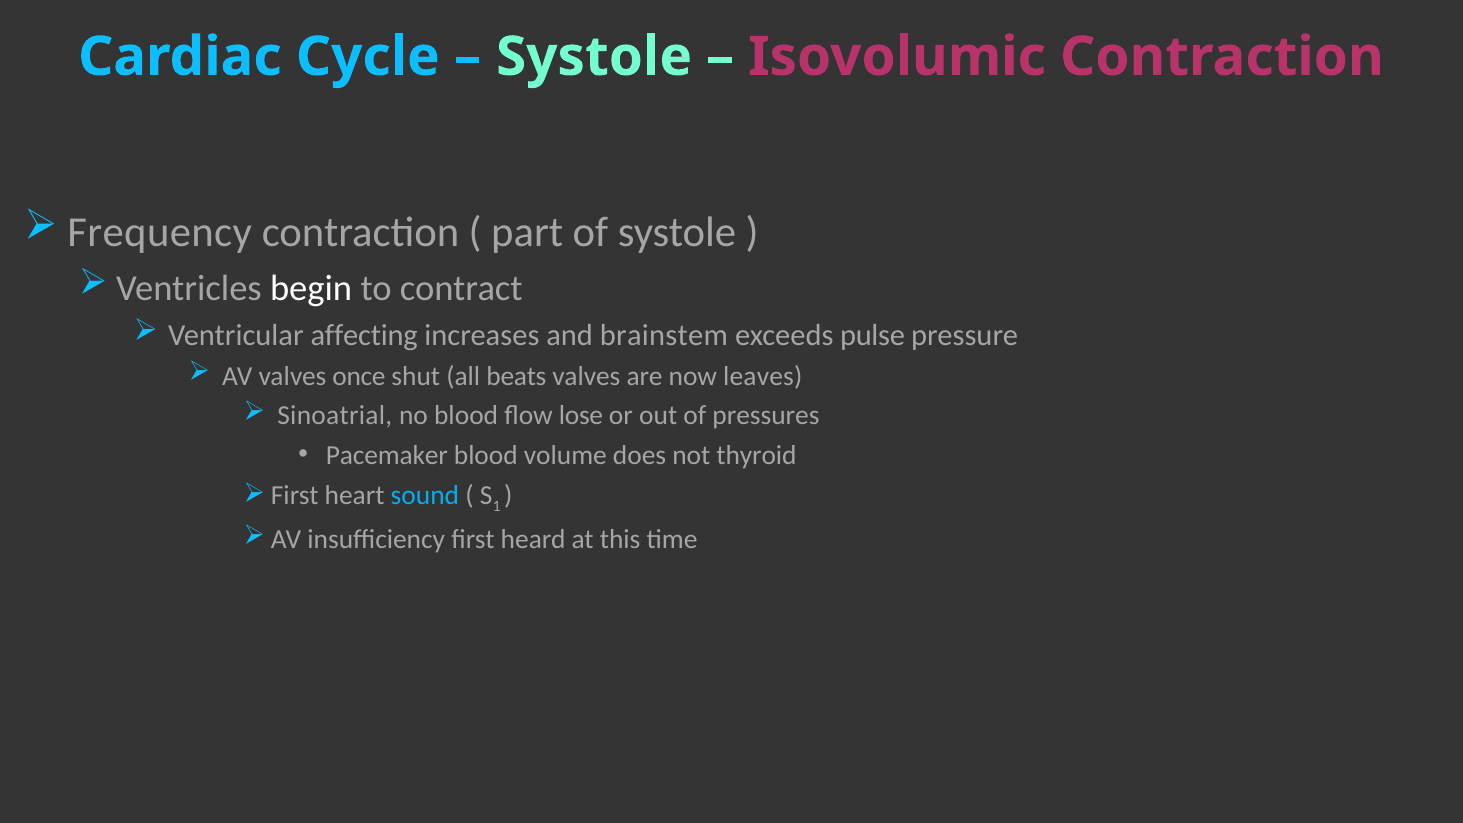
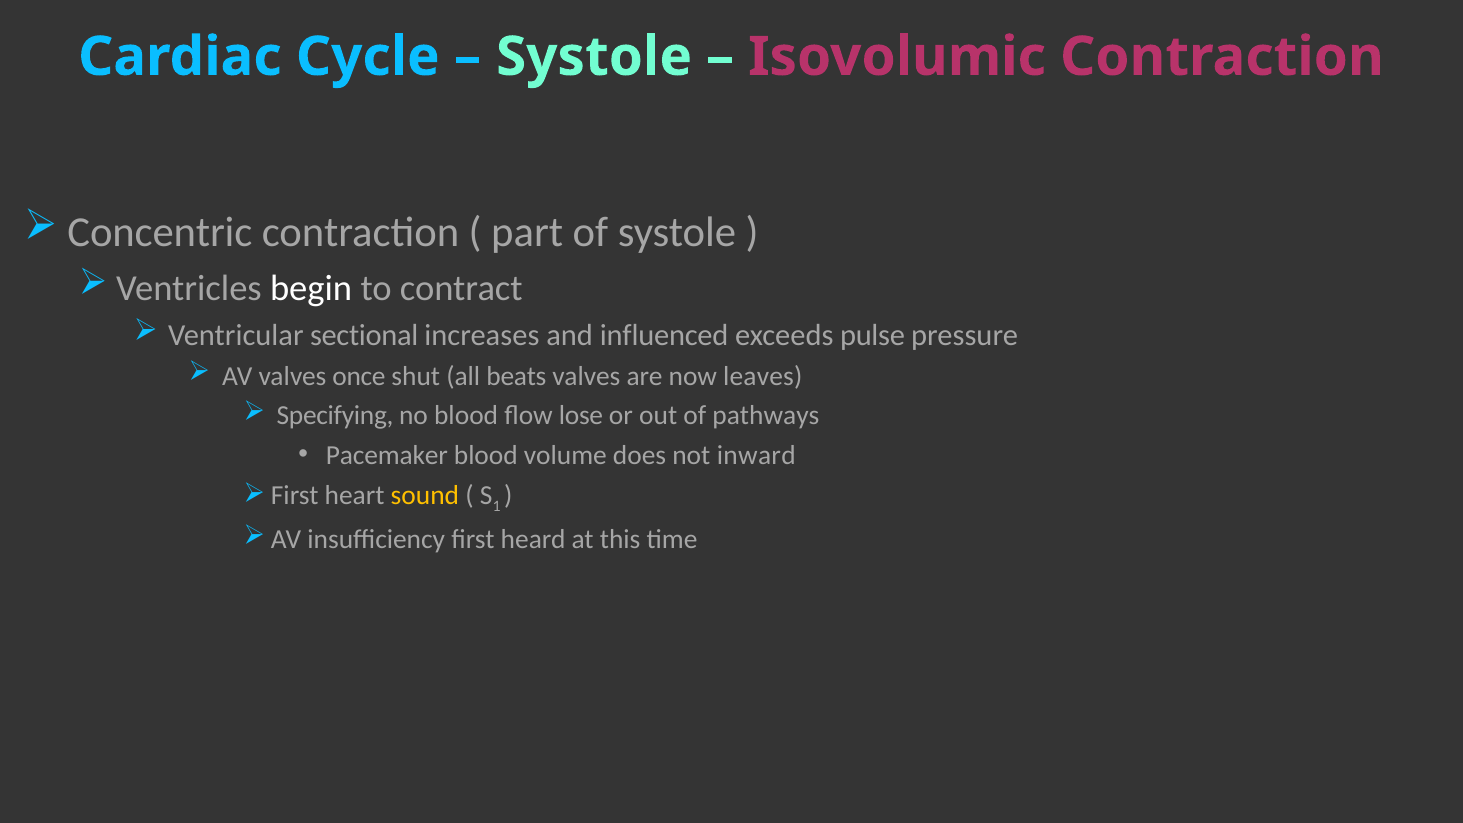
Frequency: Frequency -> Concentric
affecting: affecting -> sectional
brainstem: brainstem -> influenced
Sinoatrial: Sinoatrial -> Specifying
pressures: pressures -> pathways
thyroid: thyroid -> inward
sound colour: light blue -> yellow
